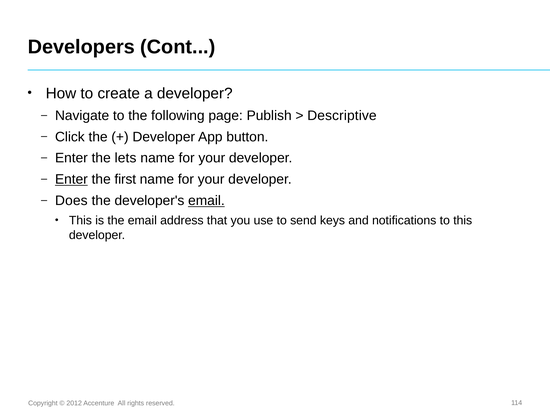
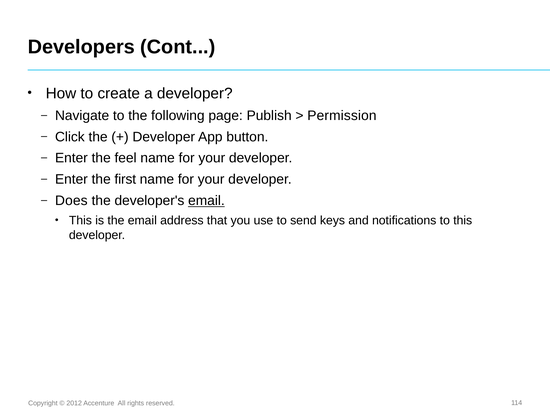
Descriptive: Descriptive -> Permission
lets: lets -> feel
Enter at (71, 179) underline: present -> none
